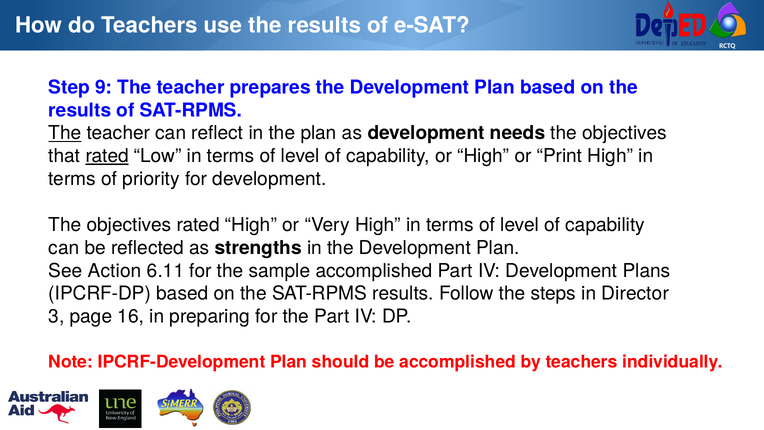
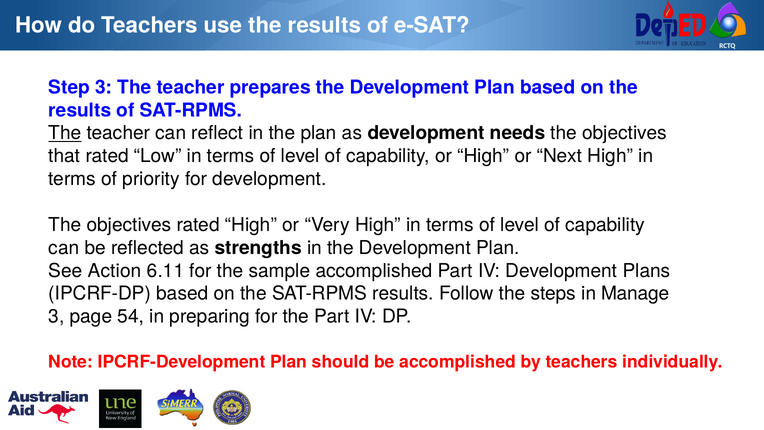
Step 9: 9 -> 3
rated at (107, 156) underline: present -> none
Print: Print -> Next
Director: Director -> Manage
16: 16 -> 54
